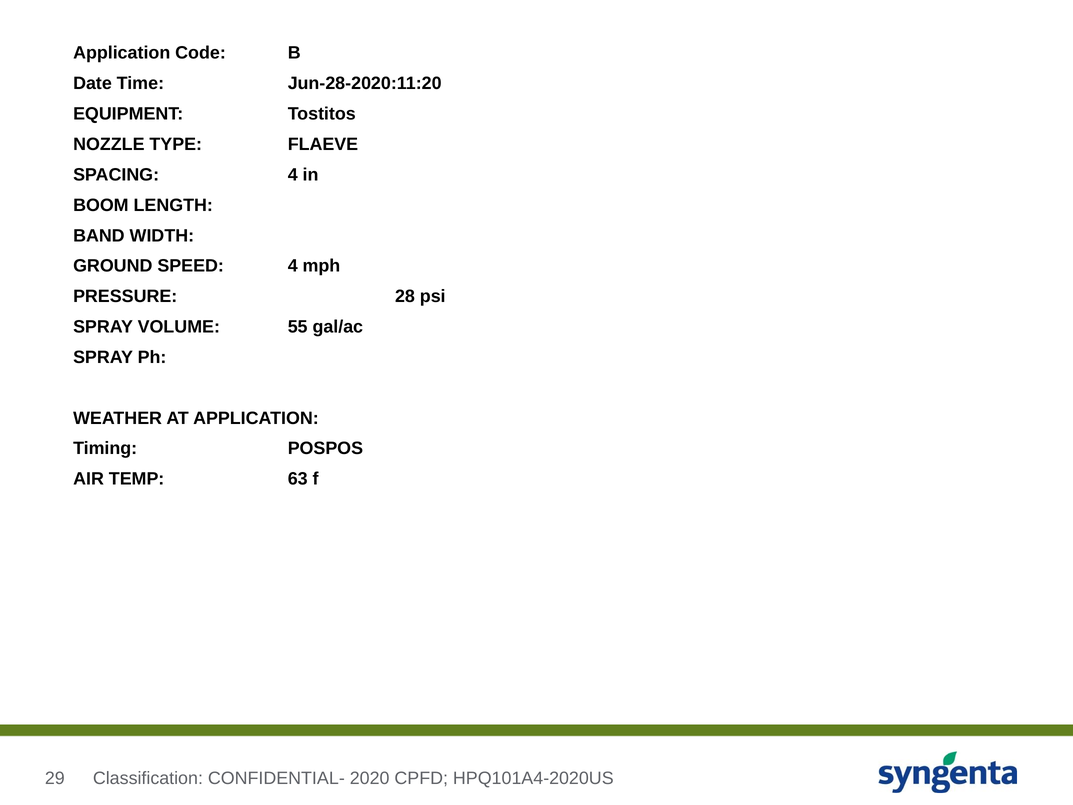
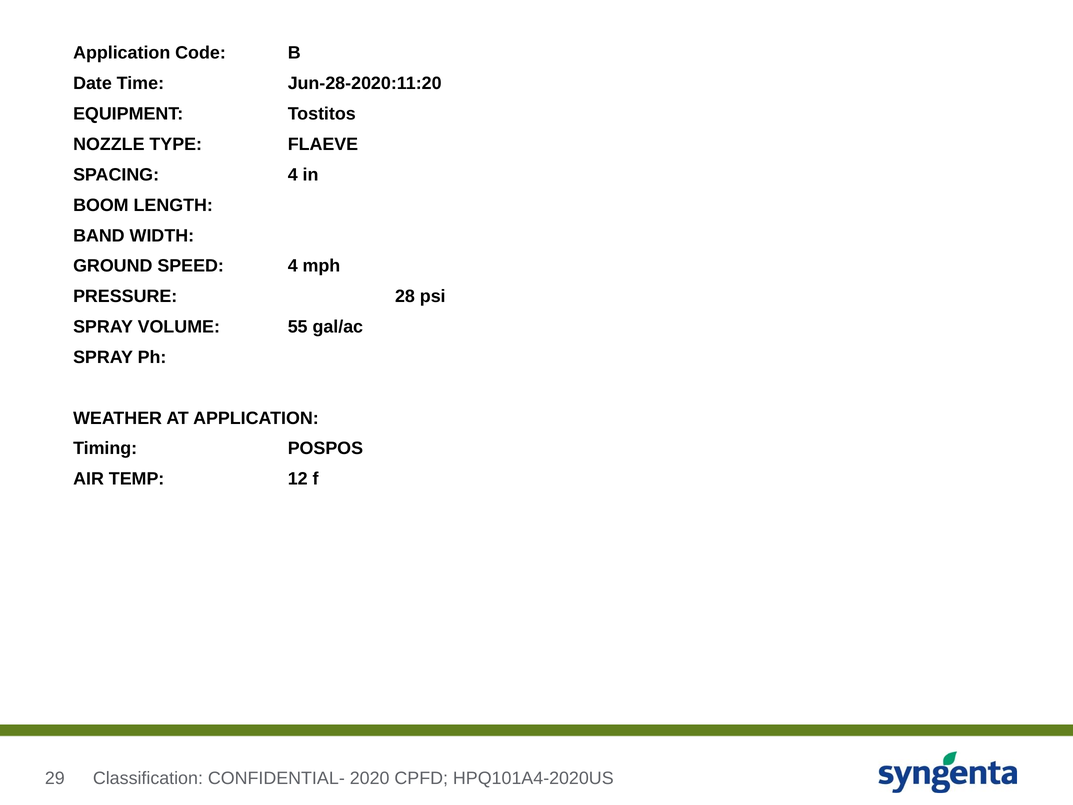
63: 63 -> 12
